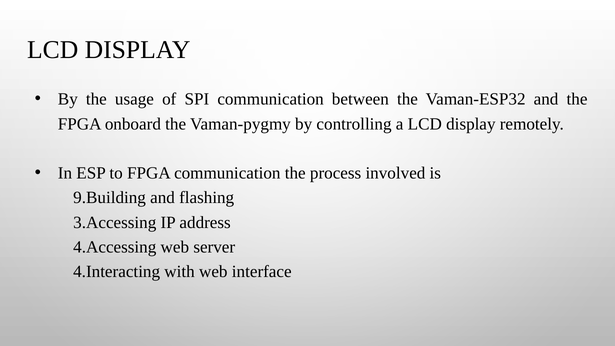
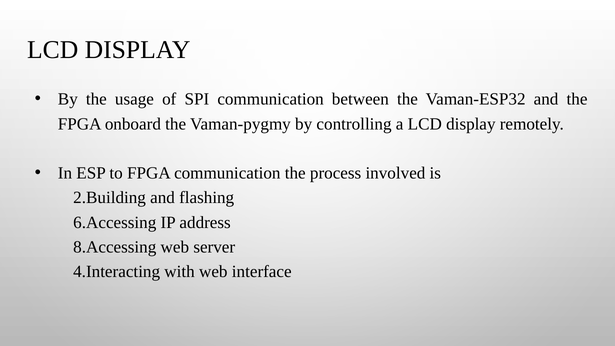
9.Building: 9.Building -> 2.Building
3.Accessing: 3.Accessing -> 6.Accessing
4.Accessing: 4.Accessing -> 8.Accessing
